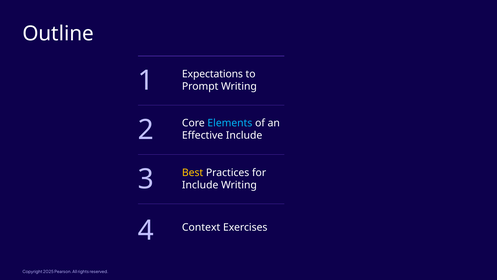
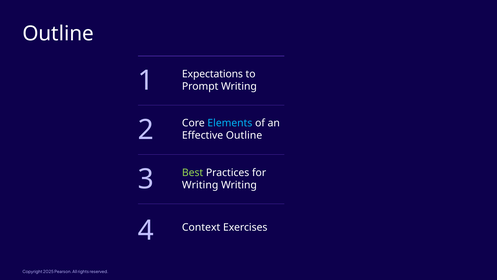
Effective Include: Include -> Outline
Best colour: yellow -> light green
Include at (200, 185): Include -> Writing
